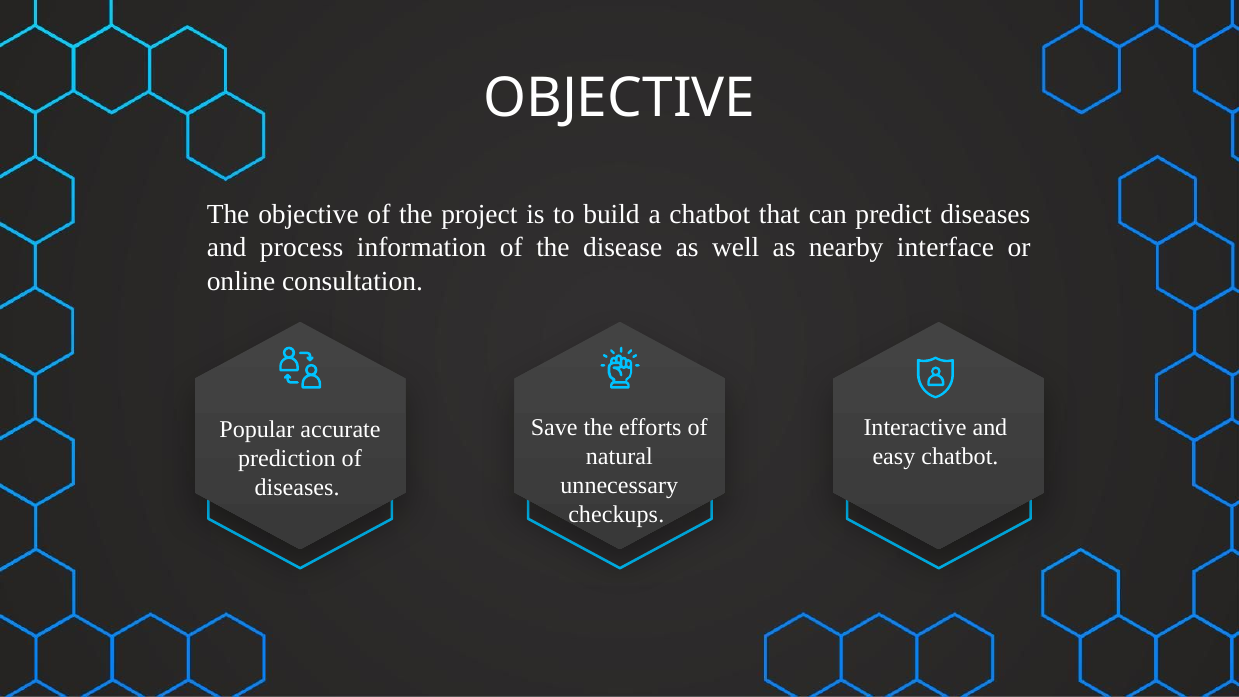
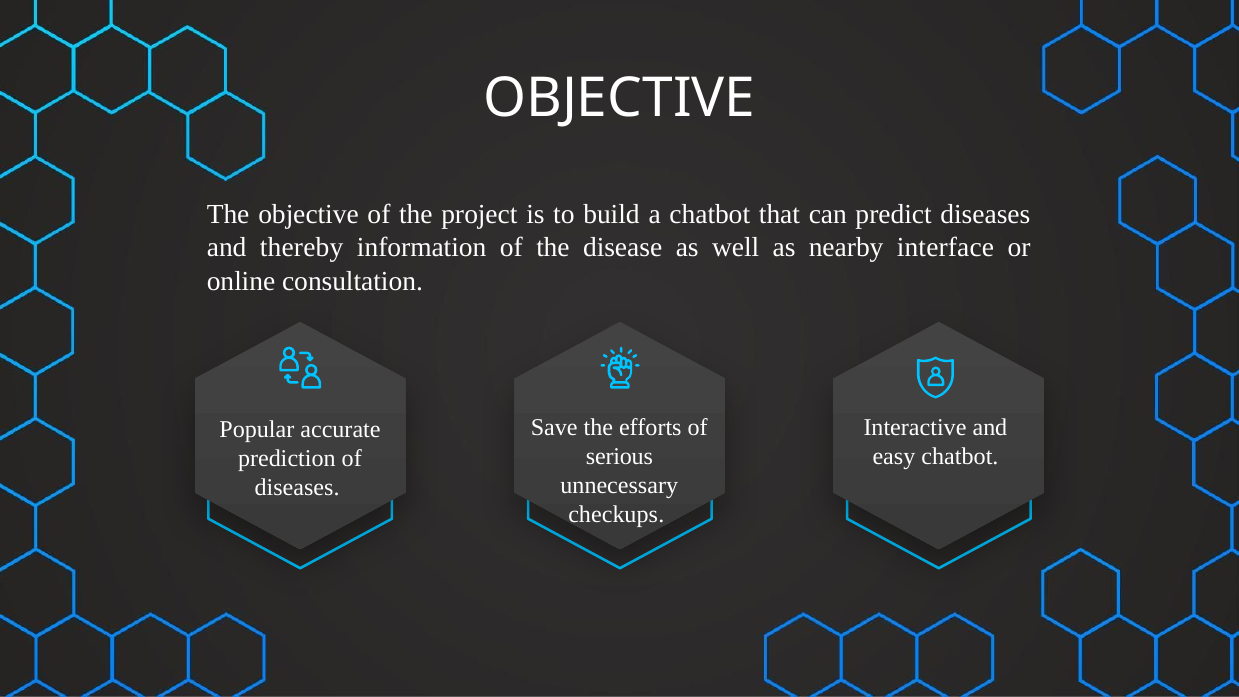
process: process -> thereby
natural: natural -> serious
